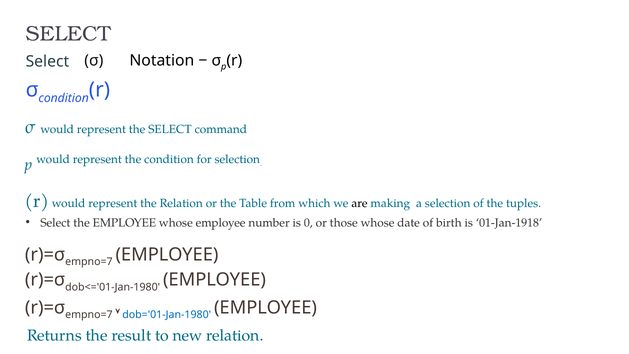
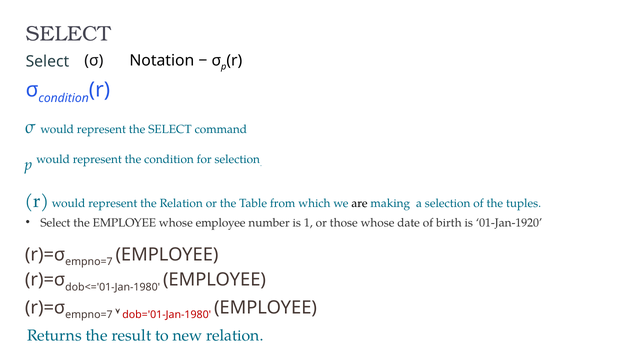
0: 0 -> 1
01-Jan-1918: 01-Jan-1918 -> 01-Jan-1920
dob='01-Jan-1980 colour: blue -> red
